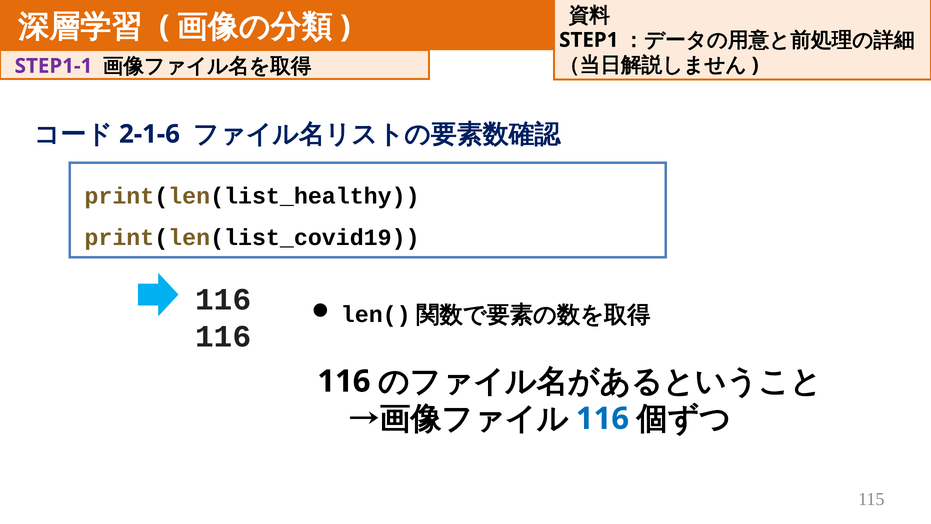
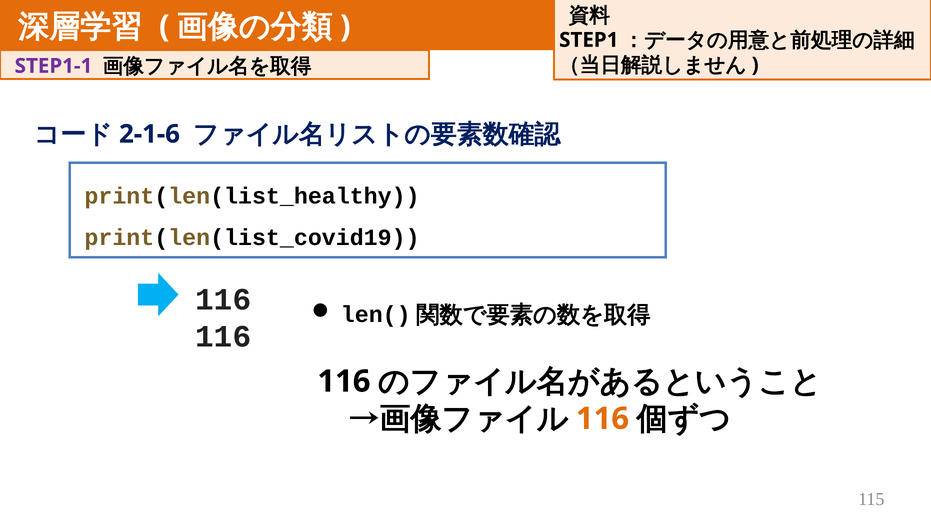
116 at (602, 418) colour: blue -> orange
